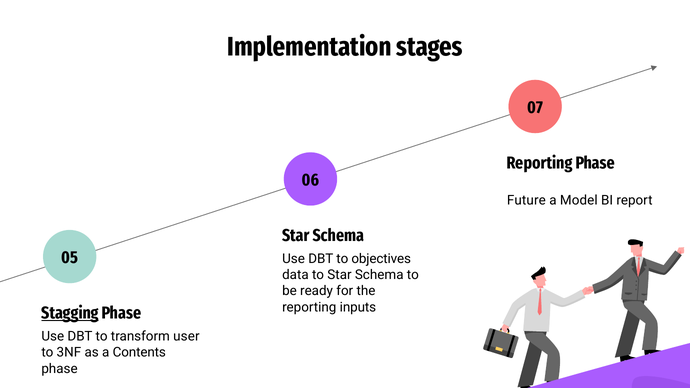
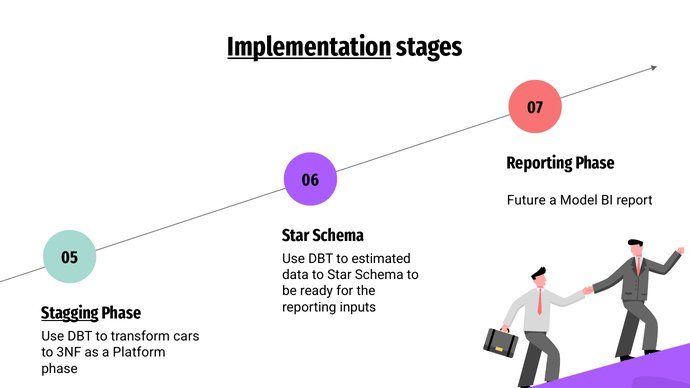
Implementation underline: none -> present
objectives: objectives -> estimated
user: user -> cars
Contents: Contents -> Platform
